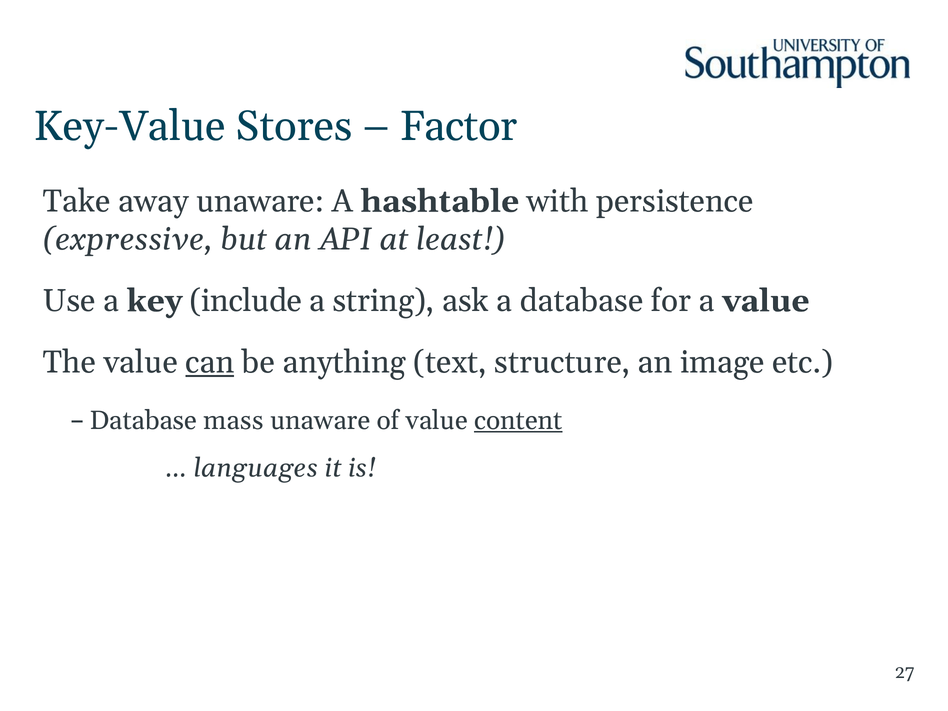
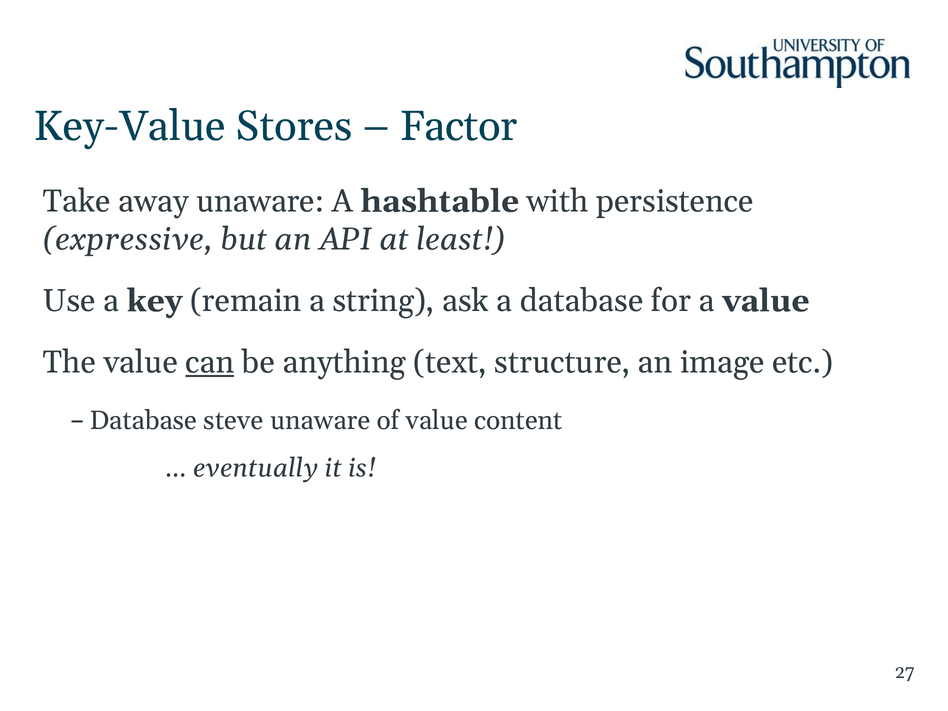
include: include -> remain
mass: mass -> steve
content underline: present -> none
languages: languages -> eventually
